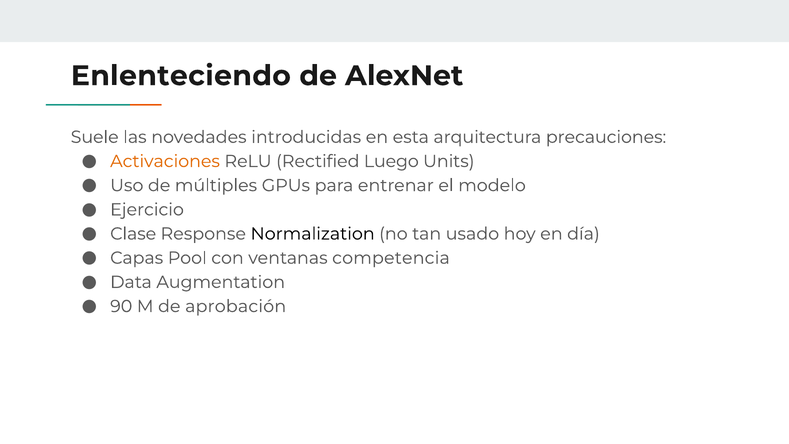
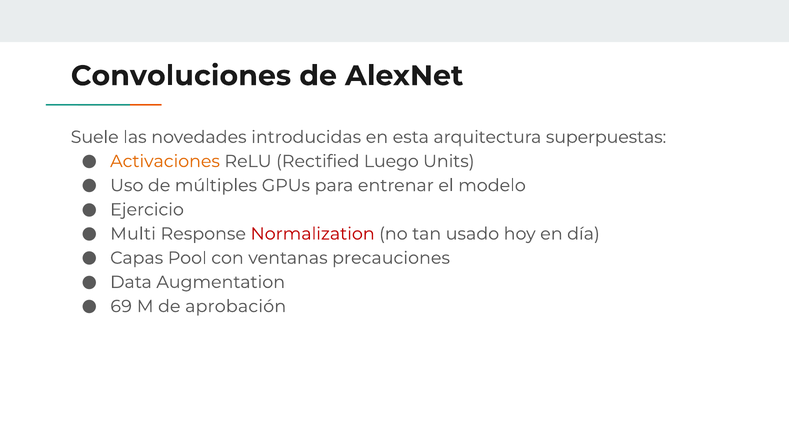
Enlenteciendo: Enlenteciendo -> Convoluciones
precauciones: precauciones -> superpuestas
Clase: Clase -> Multi
Normalization colour: black -> red
competencia: competencia -> precauciones
90: 90 -> 69
